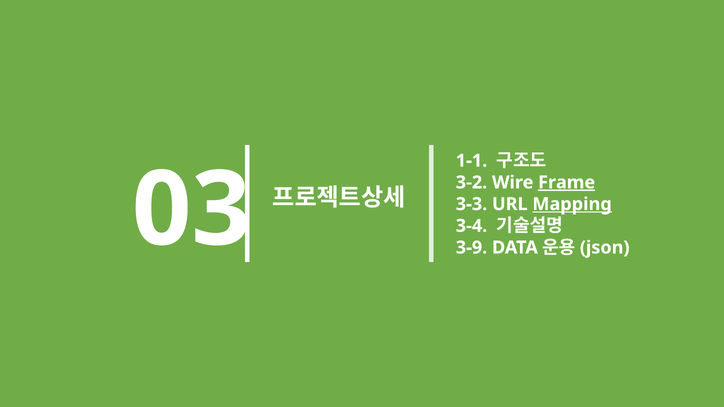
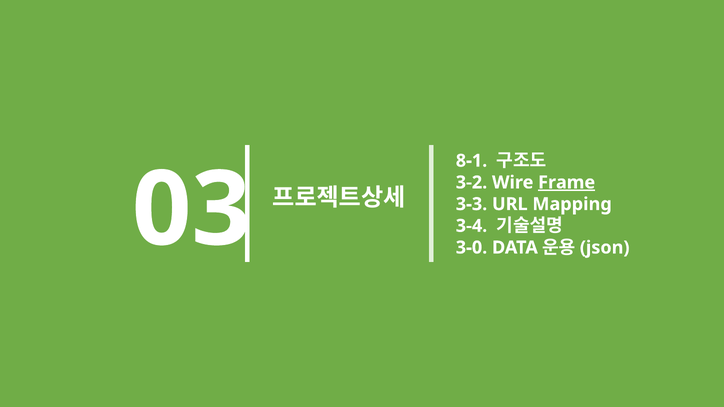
1-1: 1-1 -> 8-1
Mapping underline: present -> none
3-9: 3-9 -> 3-0
